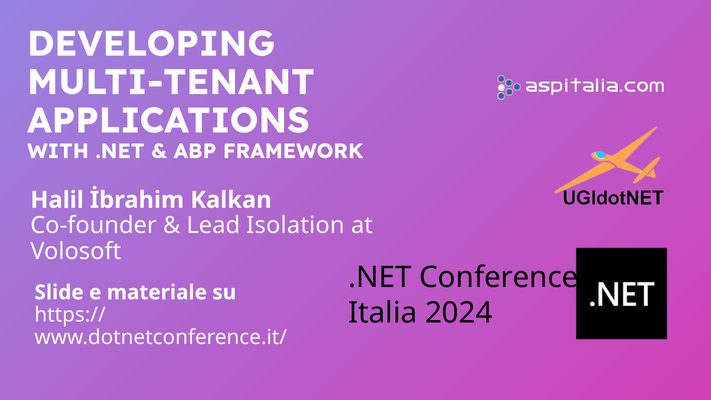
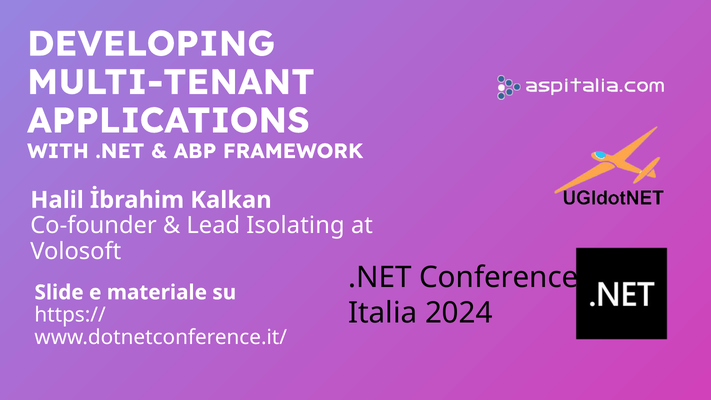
Isolation: Isolation -> Isolating
